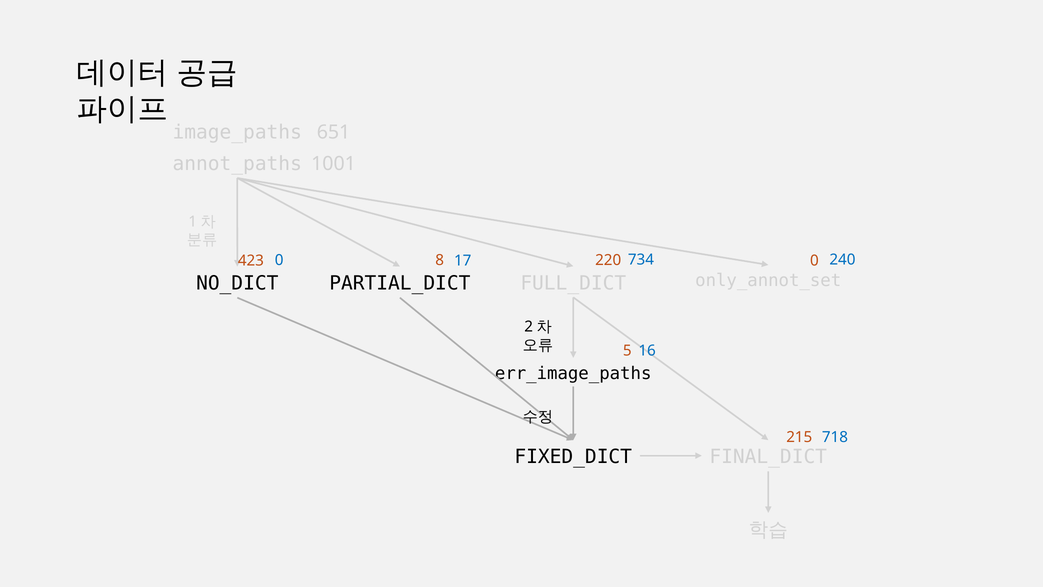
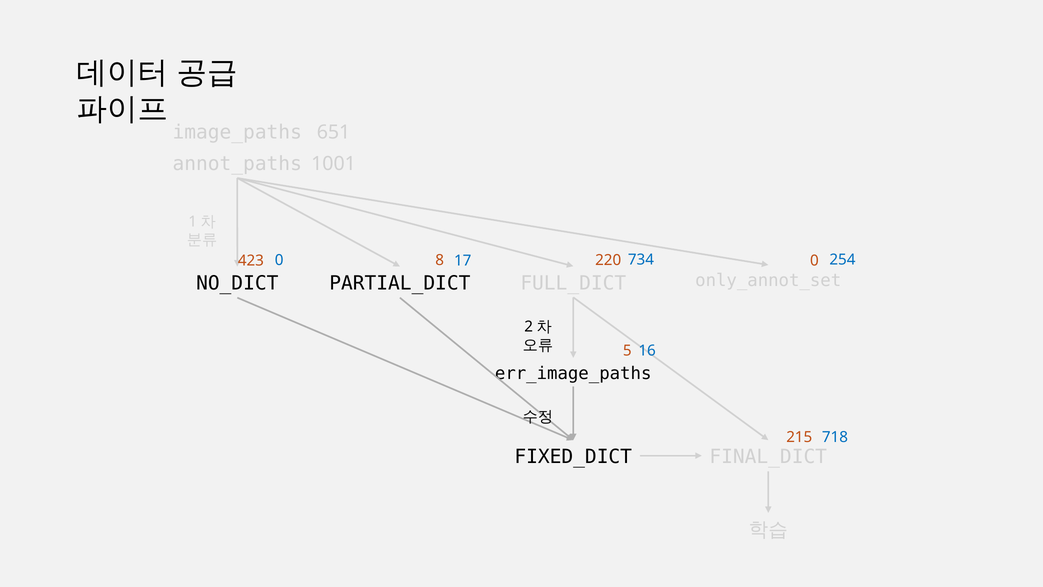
240: 240 -> 254
